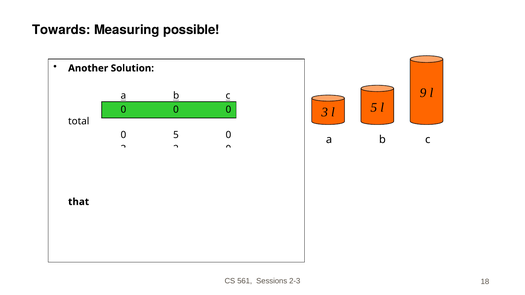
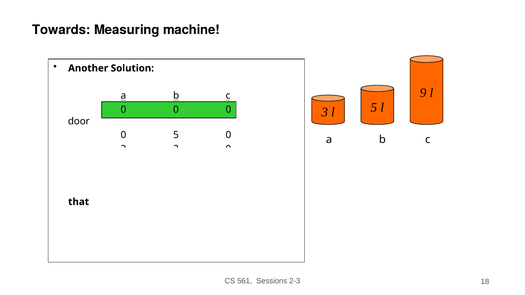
possible: possible -> machine
total: total -> door
